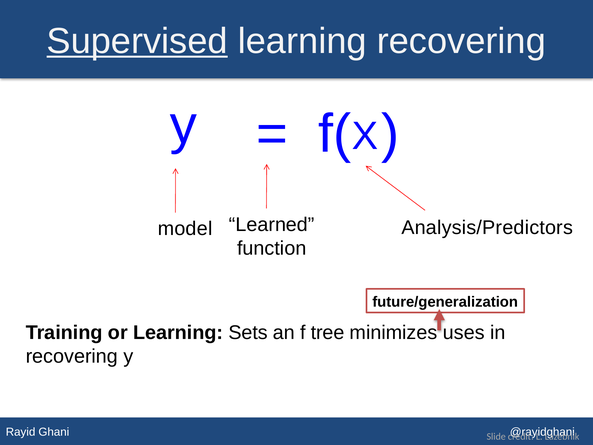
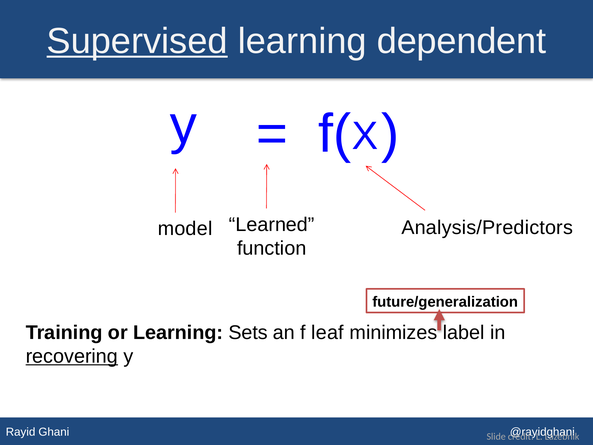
learning recovering: recovering -> dependent
tree: tree -> leaf
uses: uses -> label
recovering at (72, 356) underline: none -> present
